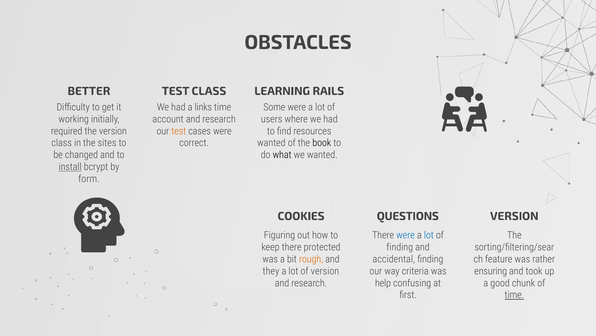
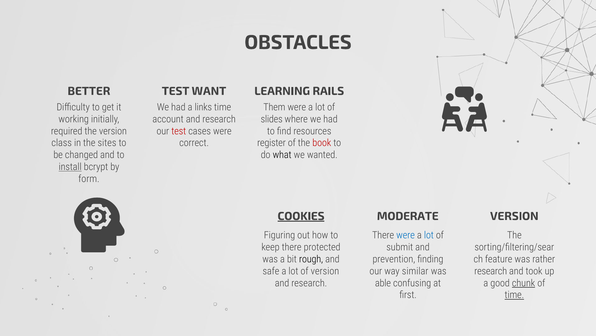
TEST CLASS: CLASS -> WANT
Some: Some -> Them
users: users -> slides
test at (179, 131) colour: orange -> red
wanted at (271, 143): wanted -> register
book colour: black -> red
COOKIES underline: none -> present
QUESTIONS: QUESTIONS -> MODERATE
finding at (400, 247): finding -> submit
rough colour: orange -> black
accidental: accidental -> prevention
they: they -> safe
criteria: criteria -> similar
ensuring at (491, 271): ensuring -> research
help: help -> able
chunk underline: none -> present
